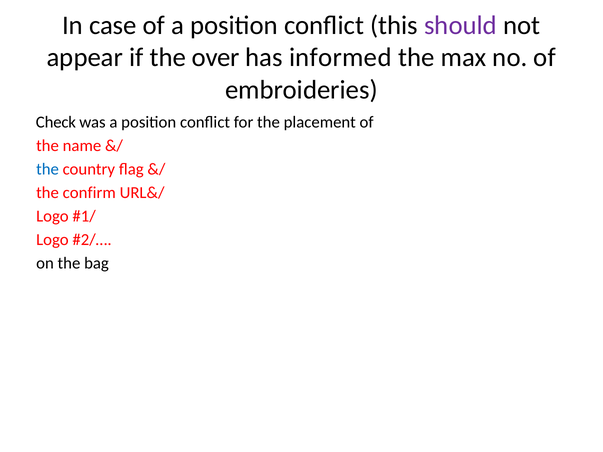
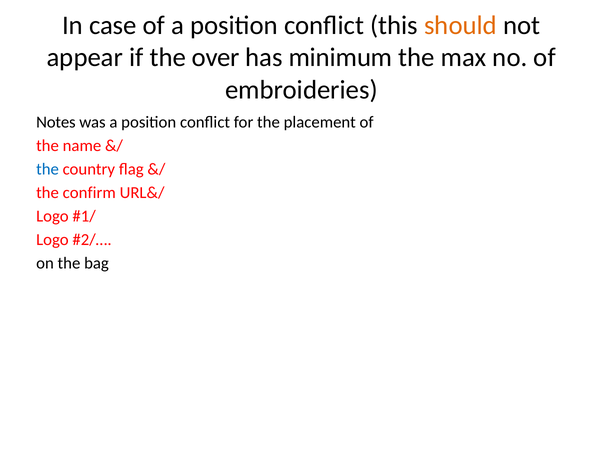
should colour: purple -> orange
informed: informed -> minimum
Check: Check -> Notes
